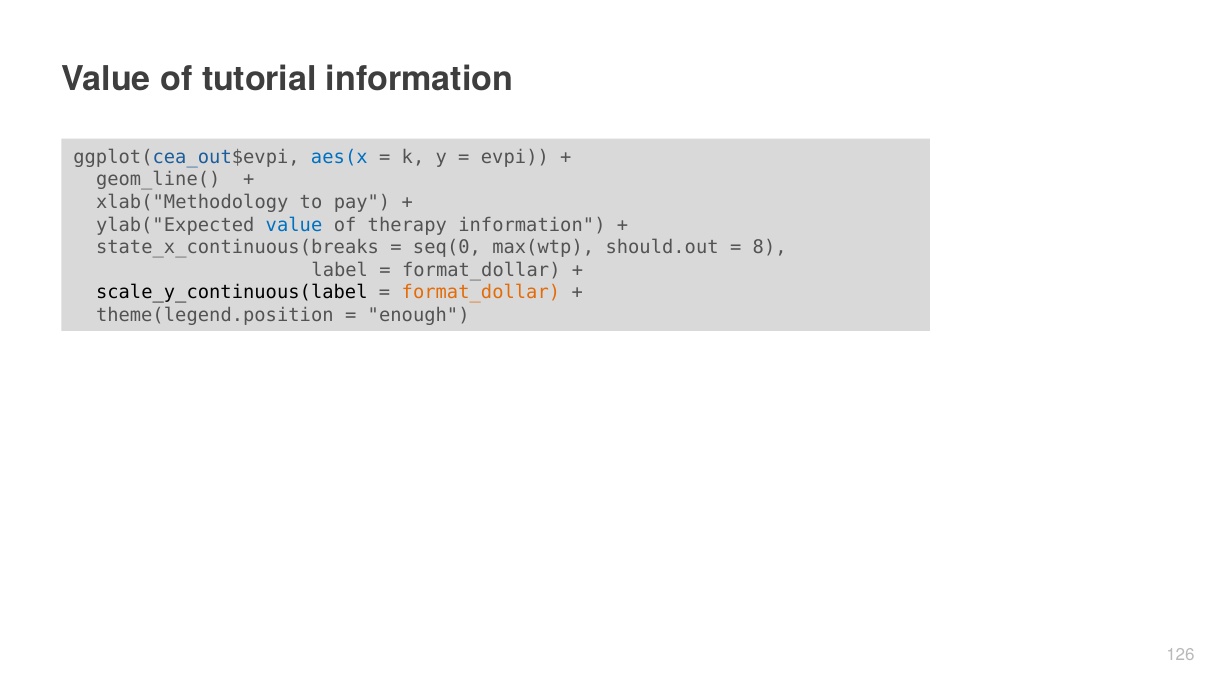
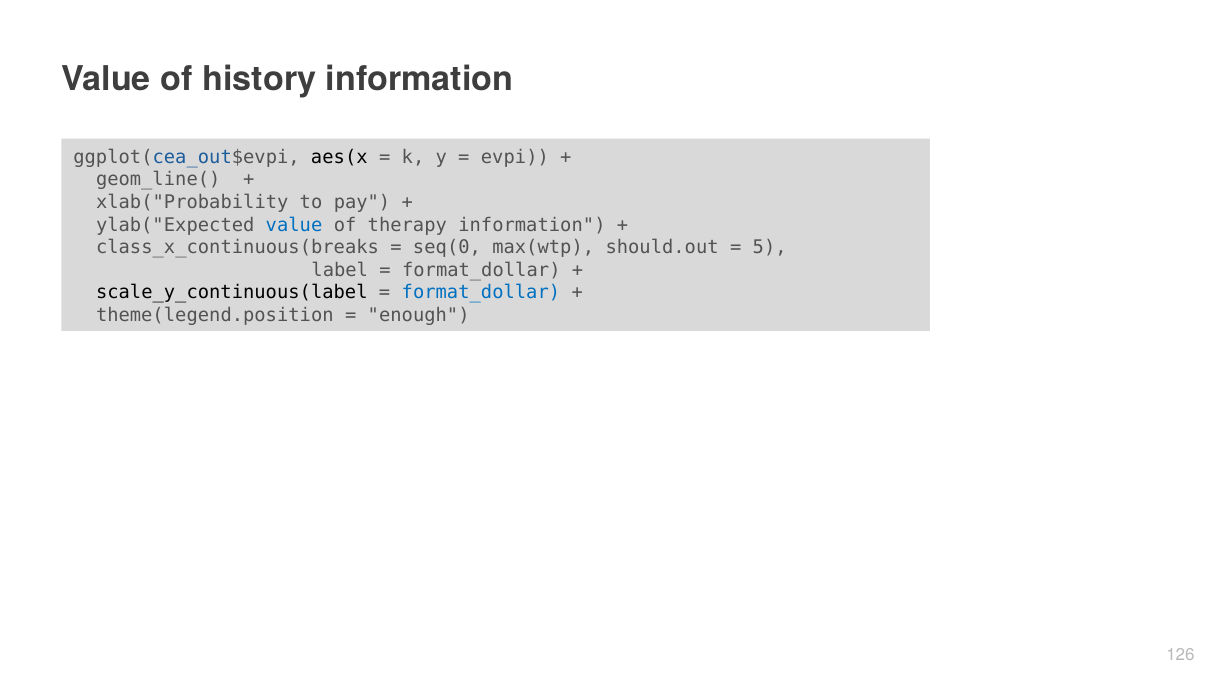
tutorial: tutorial -> history
aes(x colour: blue -> black
xlab("Methodology: xlab("Methodology -> xlab("Probability
state_x_continuous(breaks: state_x_continuous(breaks -> class_x_continuous(breaks
8: 8 -> 5
format_dollar at (481, 292) colour: orange -> blue
